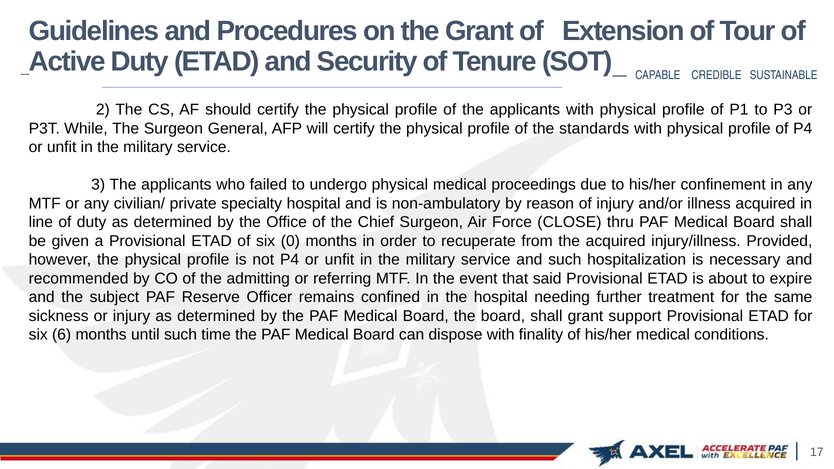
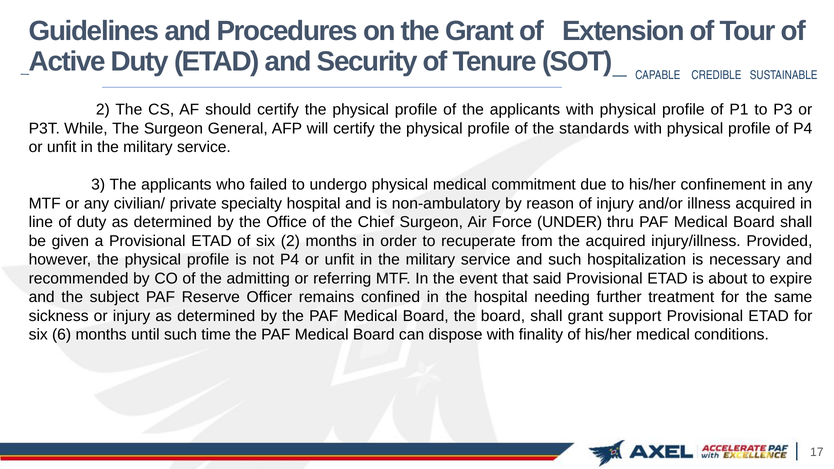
proceedings: proceedings -> commitment
CLOSE: CLOSE -> UNDER
six 0: 0 -> 2
